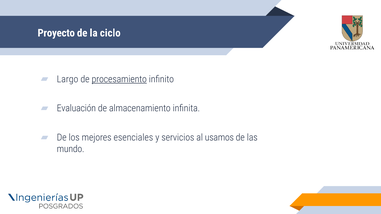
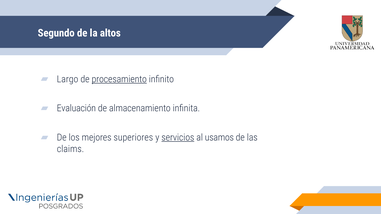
Proyecto: Proyecto -> Segundo
ciclo: ciclo -> altos
esenciales: esenciales -> superiores
servicios underline: none -> present
mundo: mundo -> claims
